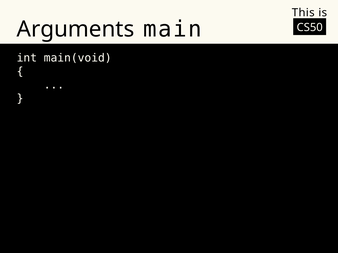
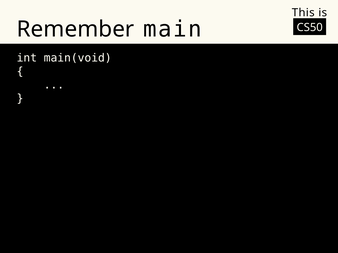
Arguments: Arguments -> Remember
